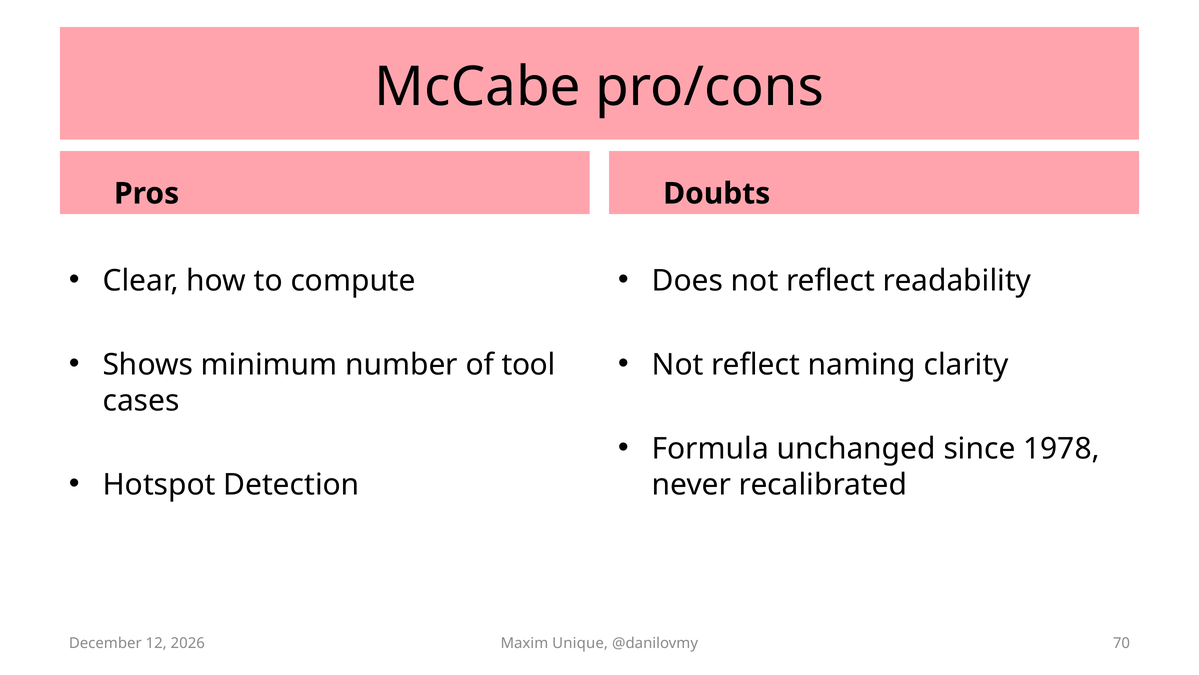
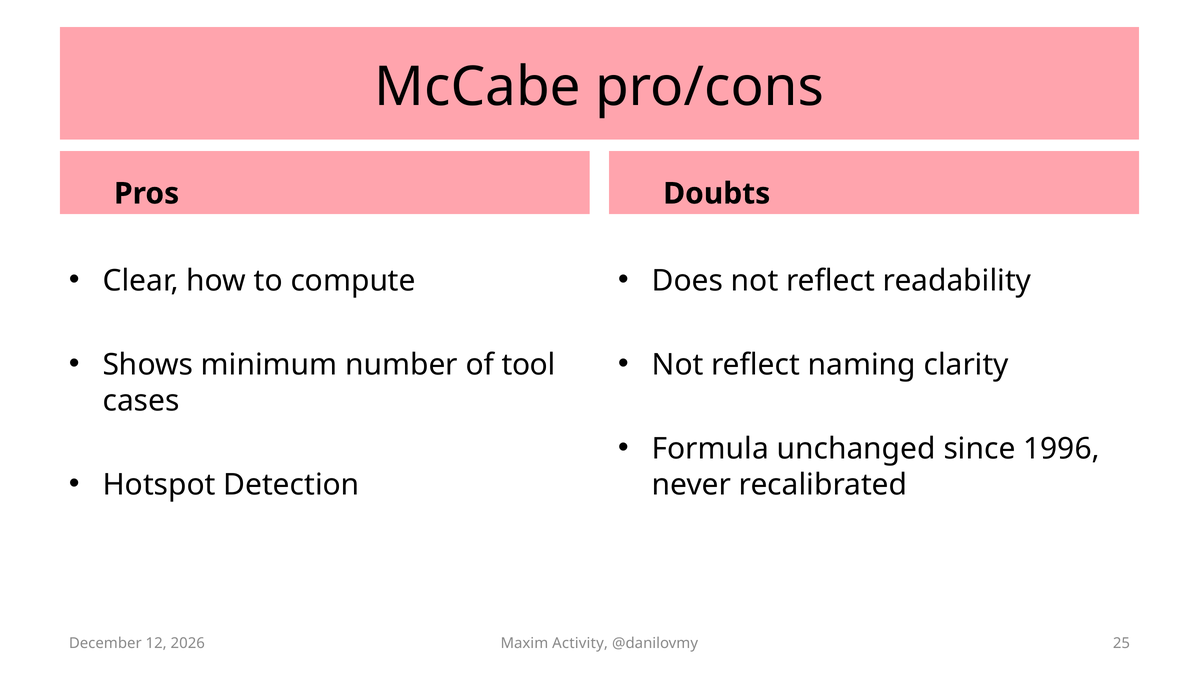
1978: 1978 -> 1996
Unique: Unique -> Activity
70: 70 -> 25
